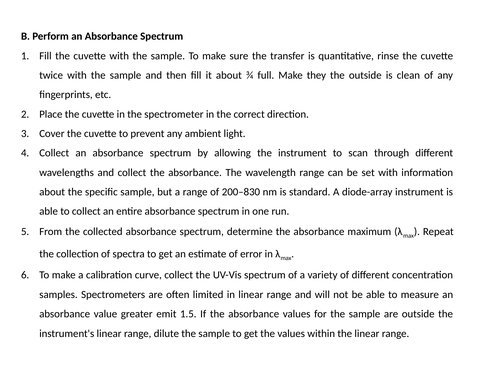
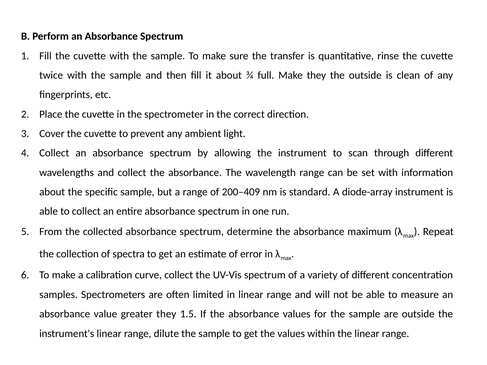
200–830: 200–830 -> 200–409
greater emit: emit -> they
